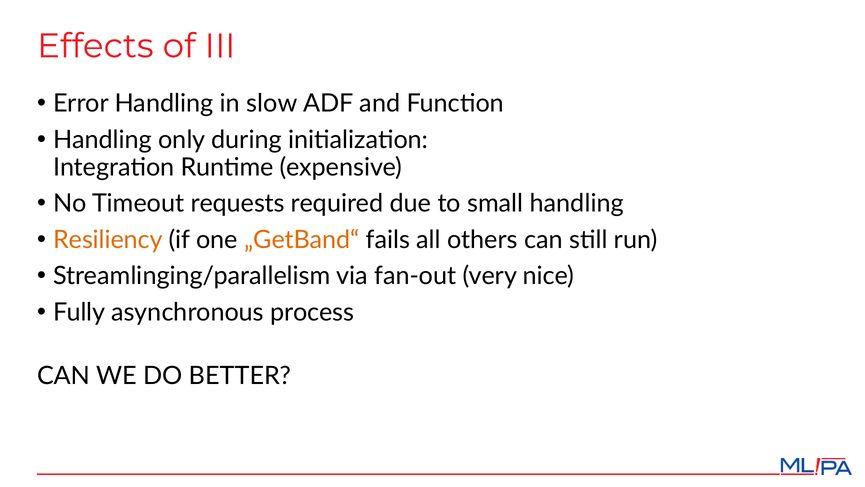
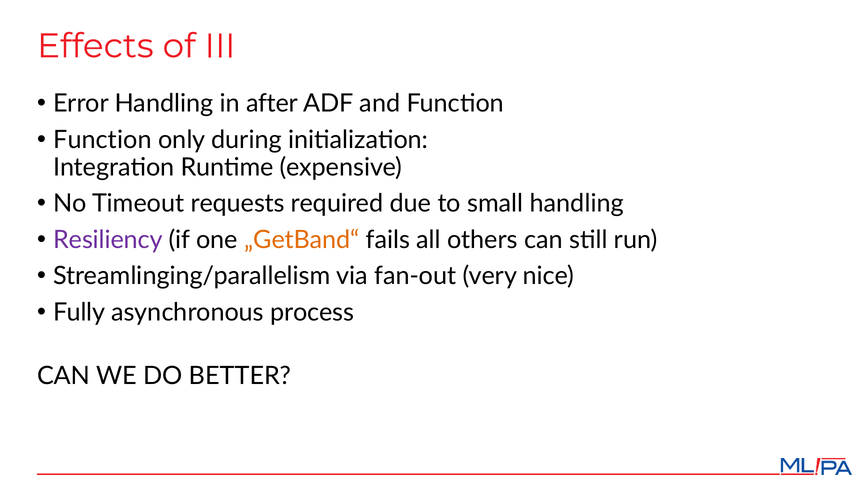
slow: slow -> after
Handling at (103, 140): Handling -> Function
Resiliency colour: orange -> purple
